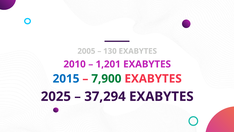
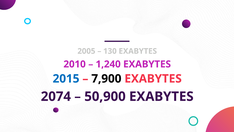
1,201: 1,201 -> 1,240
7,900 colour: green -> black
2025: 2025 -> 2074
37,294: 37,294 -> 50,900
